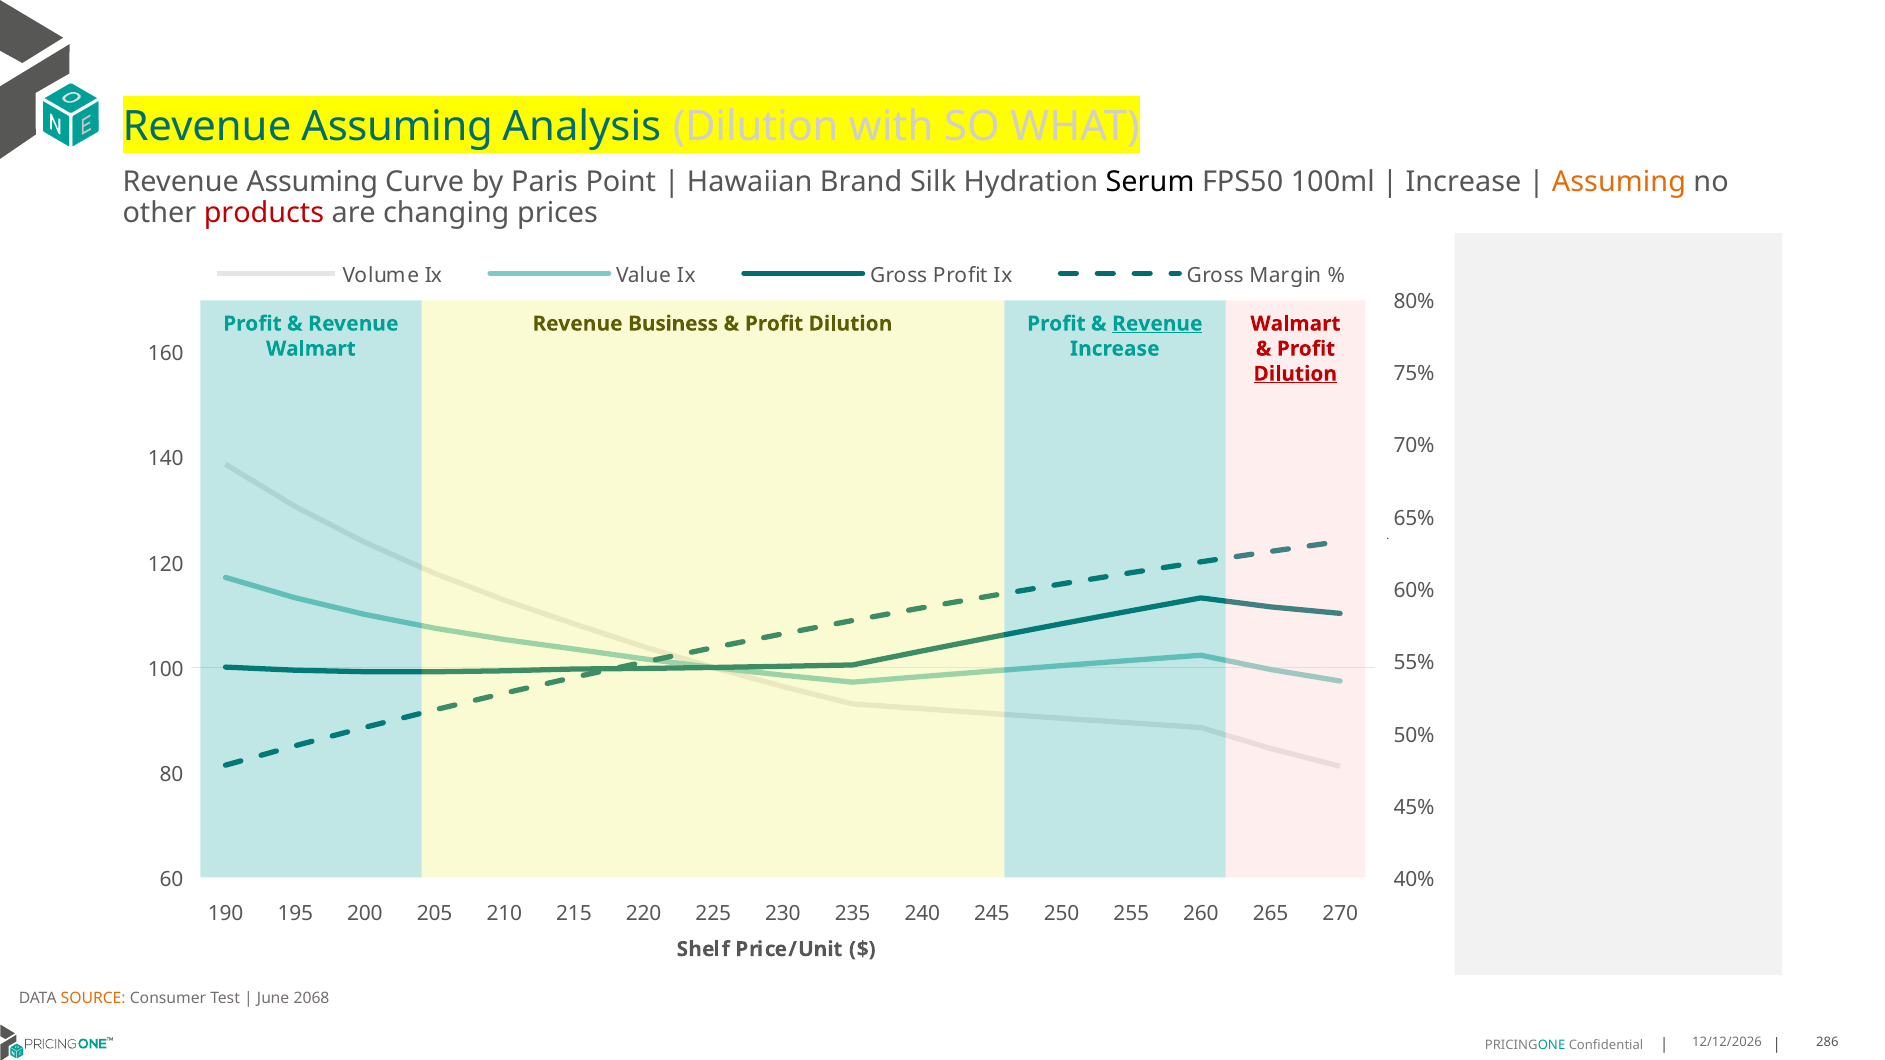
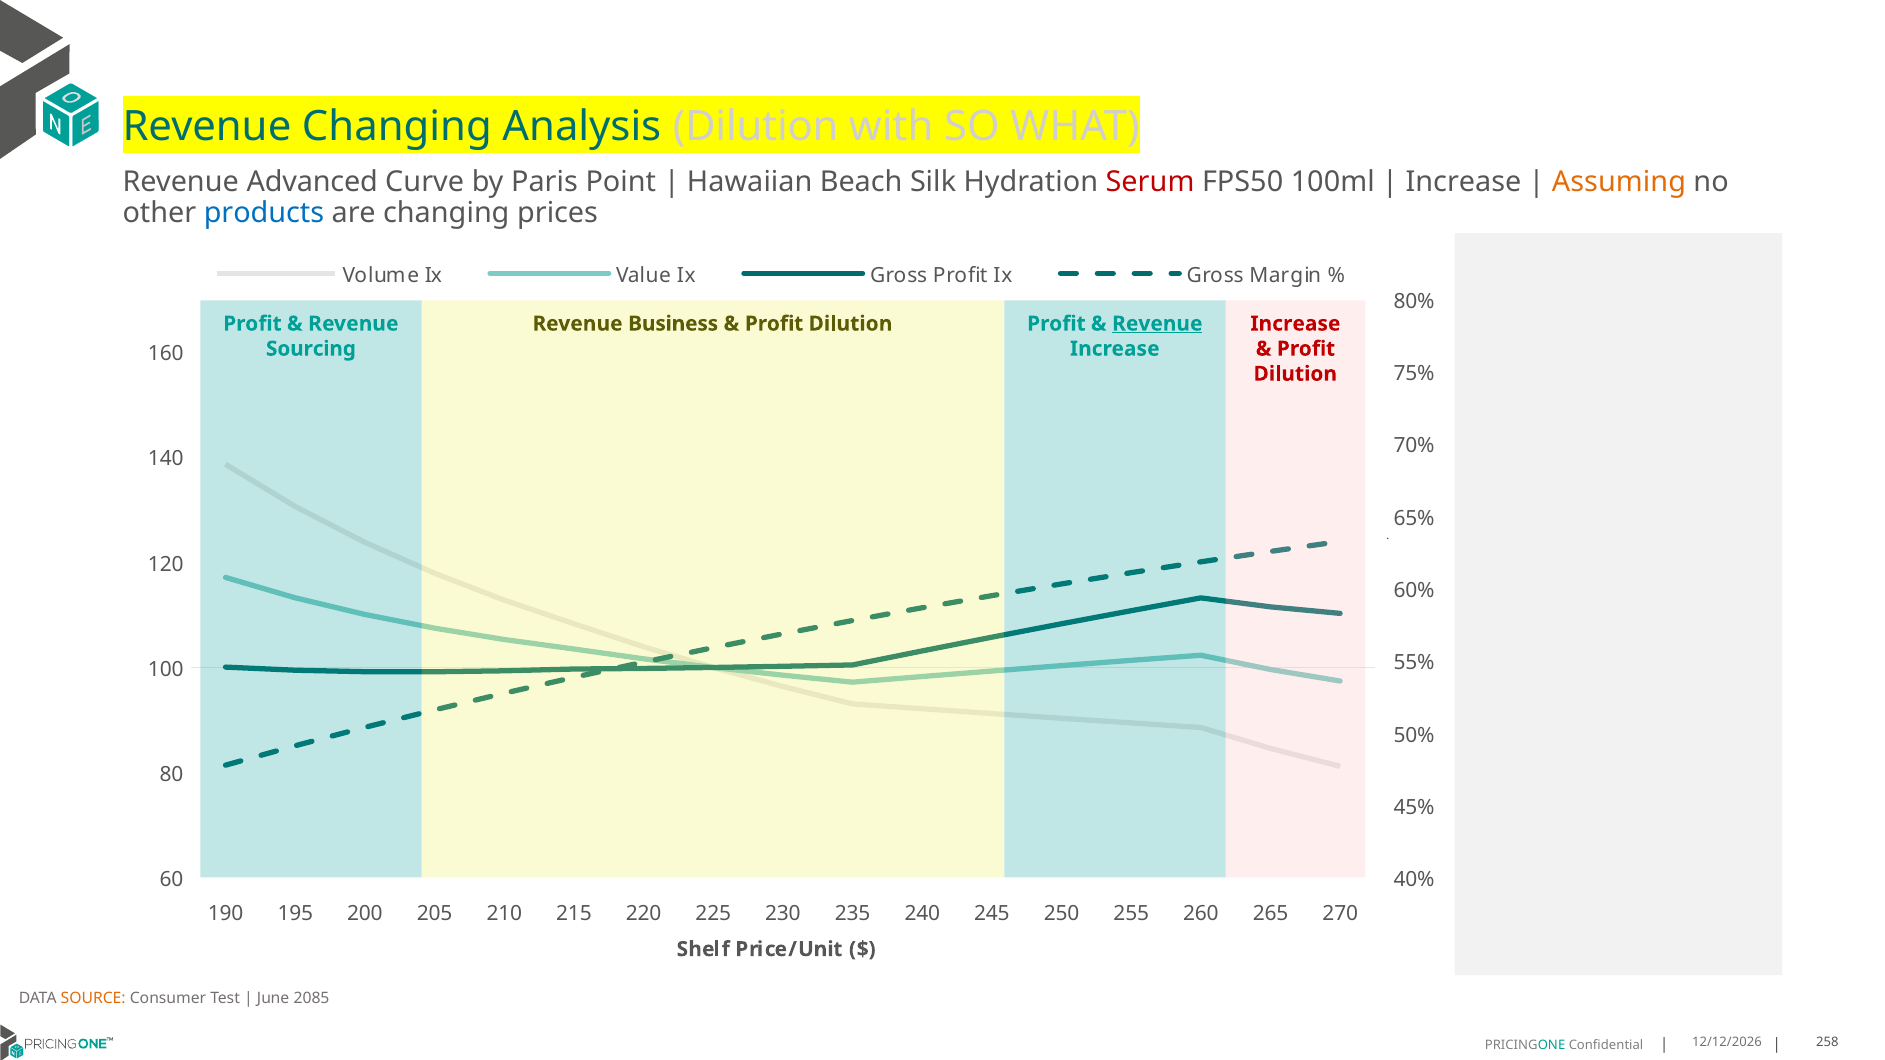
Assuming at (397, 127): Assuming -> Changing
Assuming at (312, 182): Assuming -> Advanced
Brand: Brand -> Beach
Serum colour: black -> red
products colour: red -> blue
Walmart at (1295, 324): Walmart -> Increase
Walmart at (311, 349): Walmart -> Sourcing
Dilution at (1295, 374) underline: present -> none
2068: 2068 -> 2085
286: 286 -> 258
